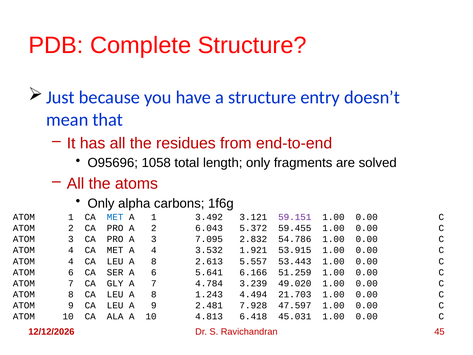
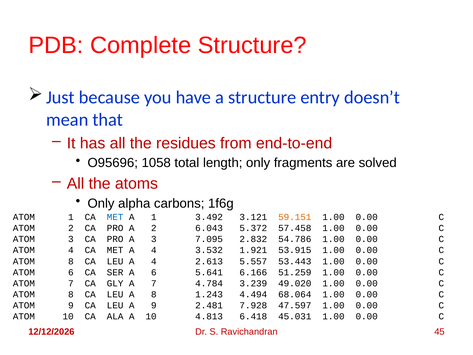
59.151 colour: purple -> orange
59.455: 59.455 -> 57.458
4 at (71, 261): 4 -> 8
8 at (154, 261): 8 -> 4
21.703: 21.703 -> 68.064
